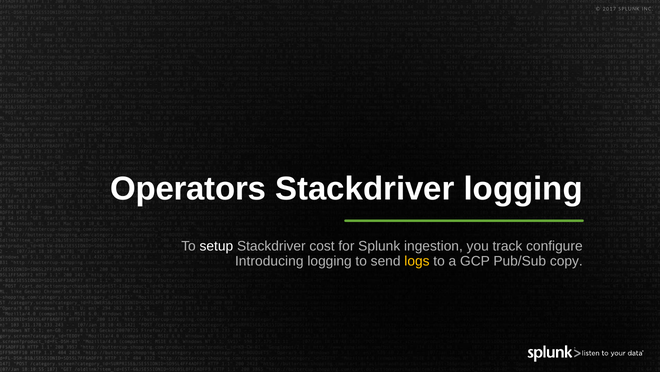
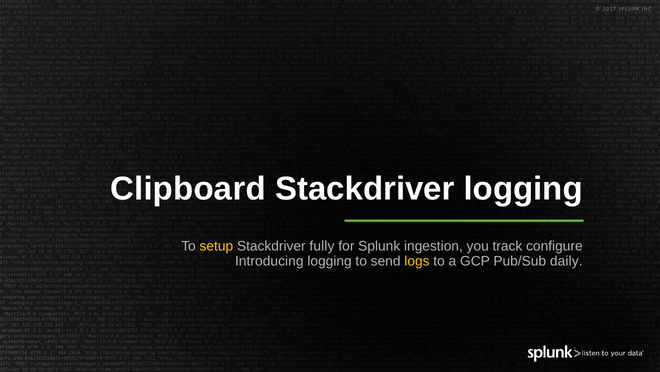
Operators: Operators -> Clipboard
setup colour: white -> yellow
cost: cost -> fully
copy: copy -> daily
